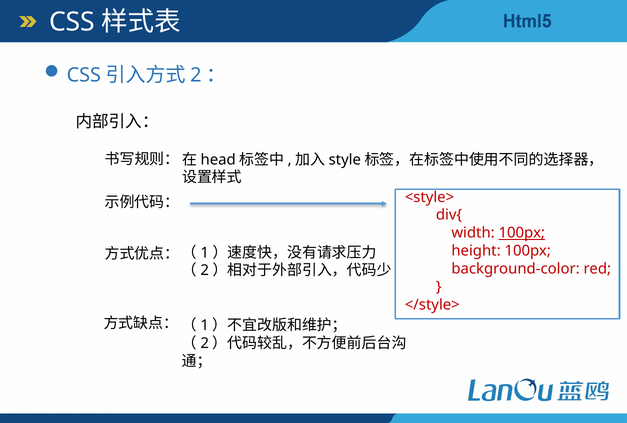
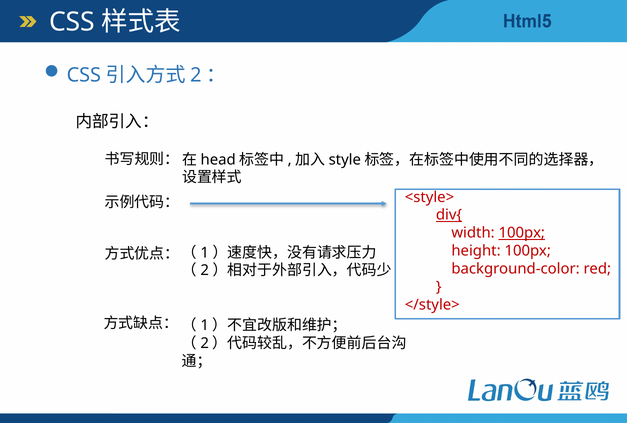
div{ underline: none -> present
